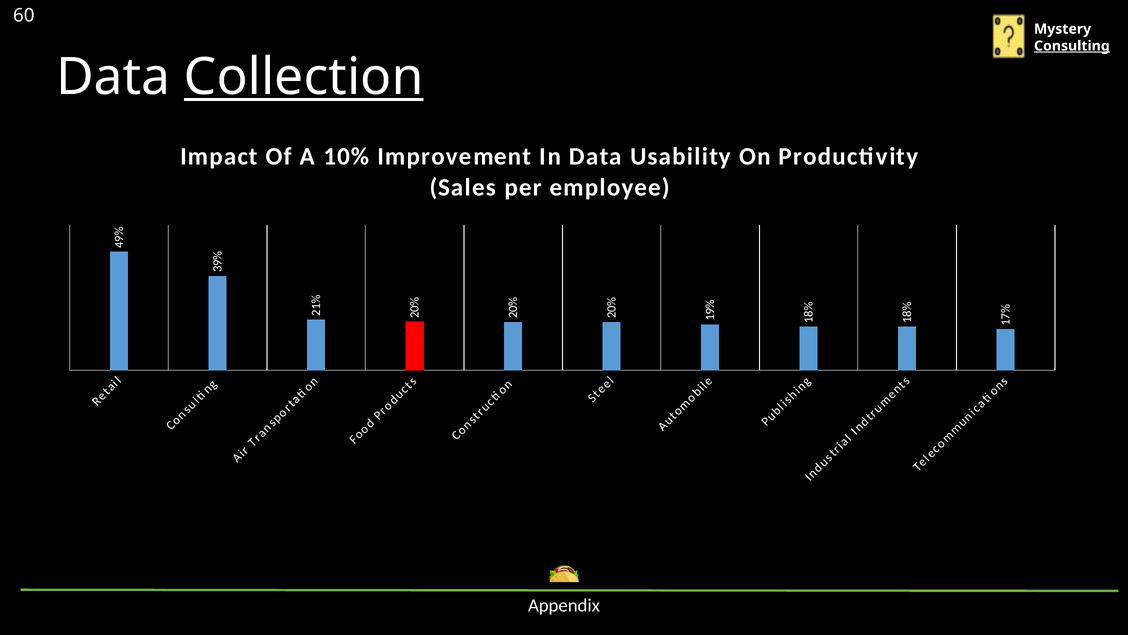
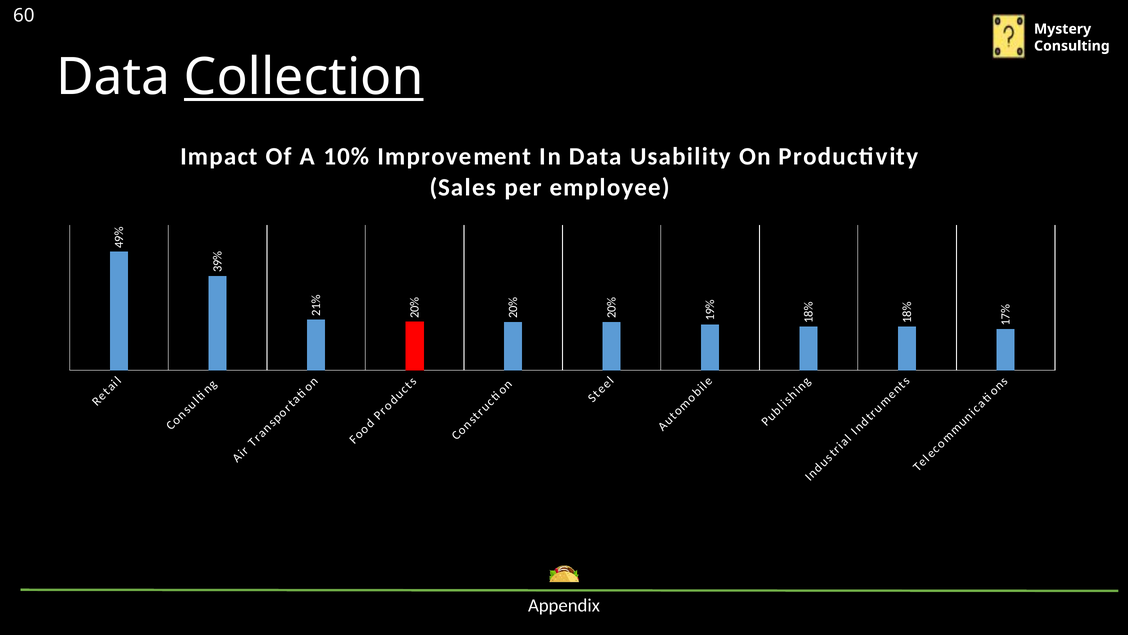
Consulting underline: present -> none
